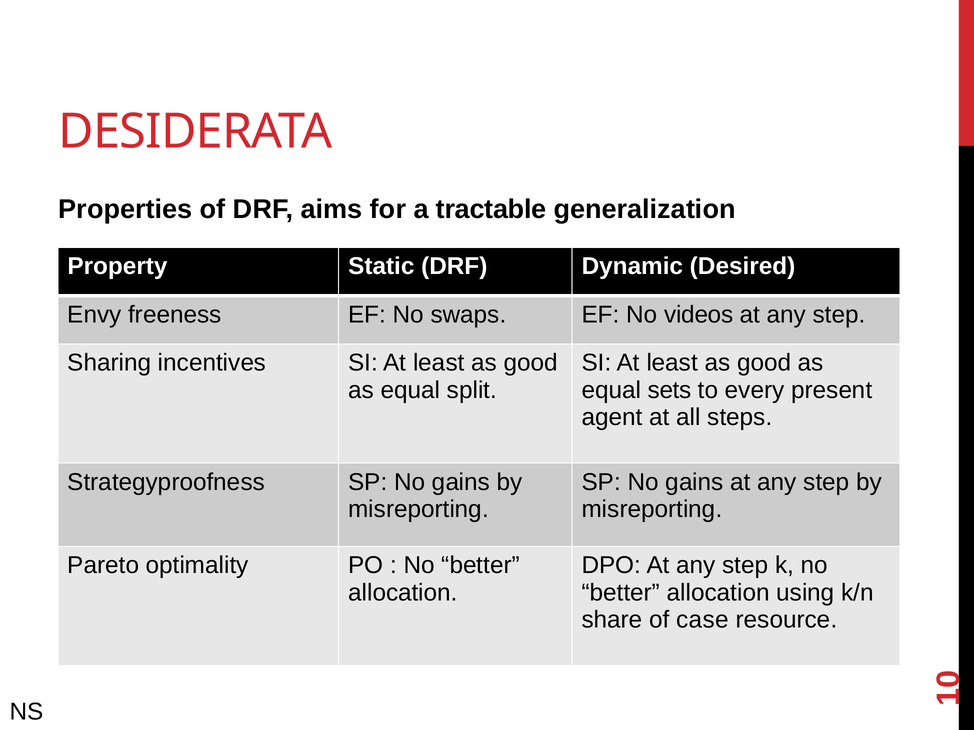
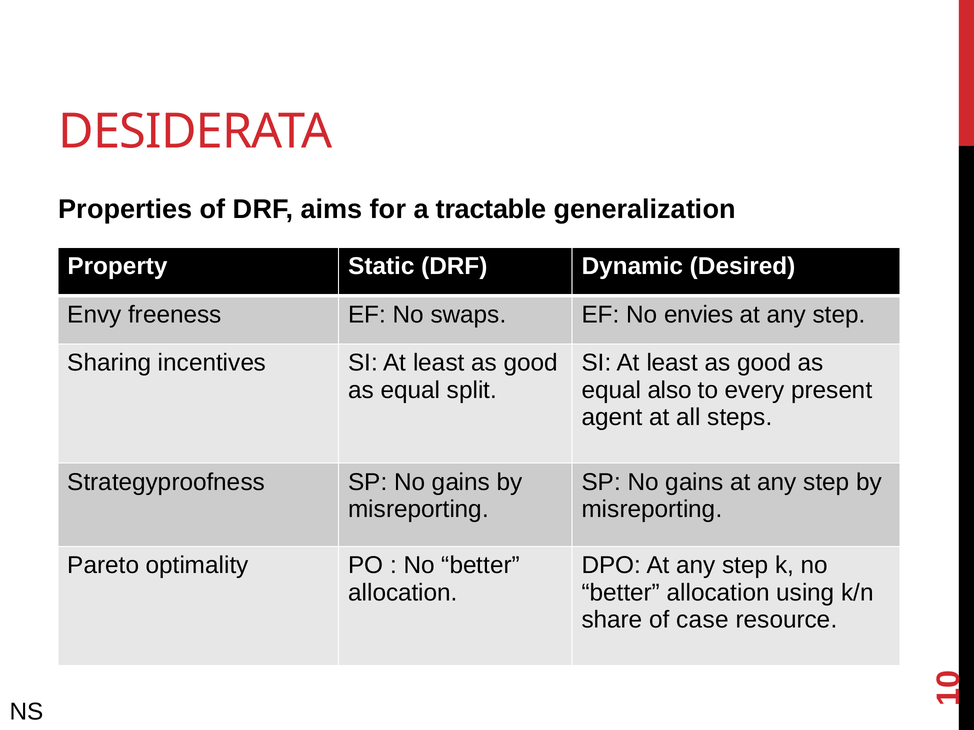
videos: videos -> envies
sets: sets -> also
